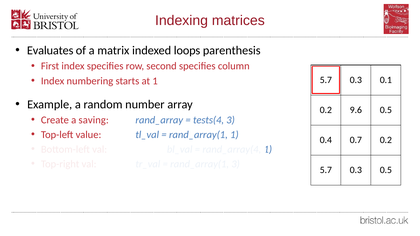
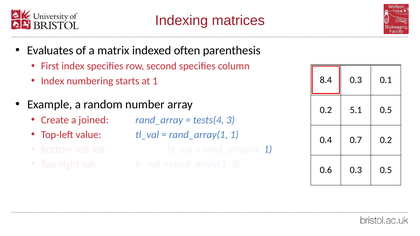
loops: loops -> often
5.7 at (326, 80): 5.7 -> 8.4
9.6: 9.6 -> 5.1
saving: saving -> joined
5.7 at (326, 170): 5.7 -> 0.6
